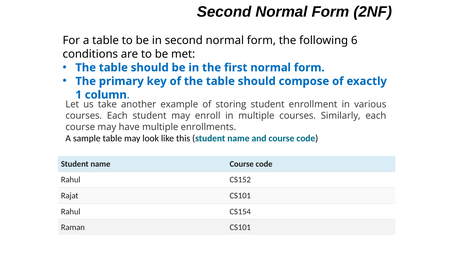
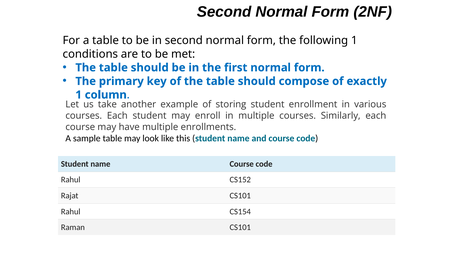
following 6: 6 -> 1
